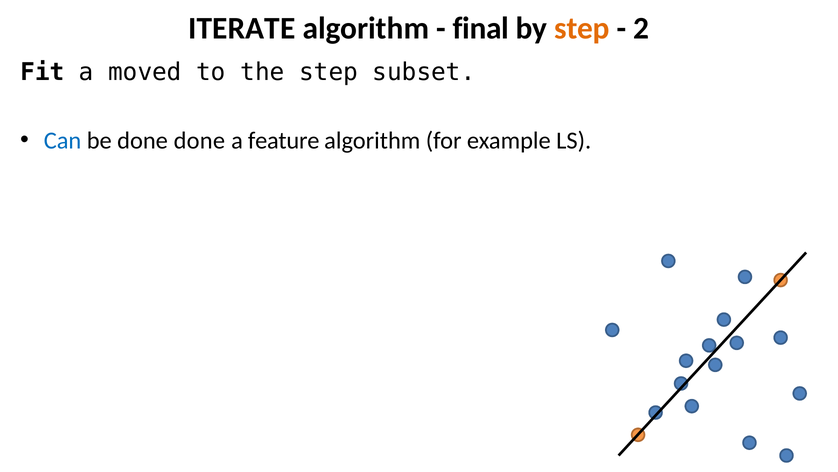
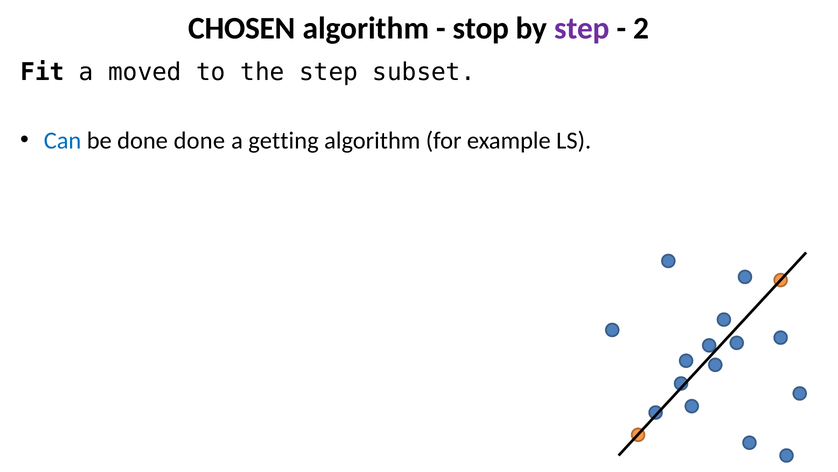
ITERATE: ITERATE -> CHOSEN
final: final -> stop
step at (582, 28) colour: orange -> purple
feature: feature -> getting
